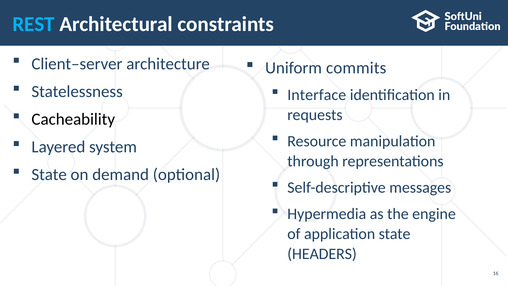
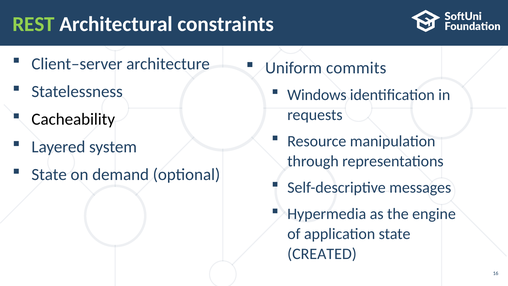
REST colour: light blue -> light green
Interface: Interface -> Windows
HEADERS: HEADERS -> CREATED
